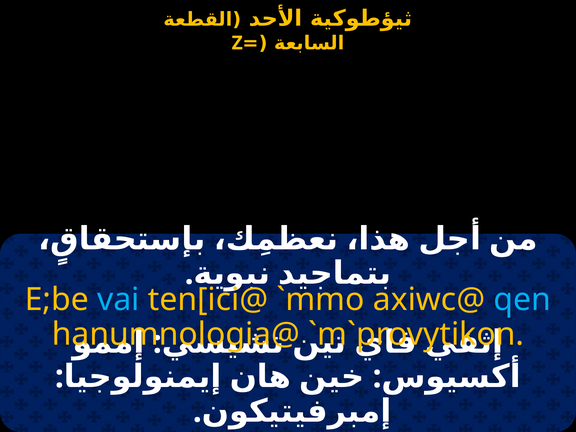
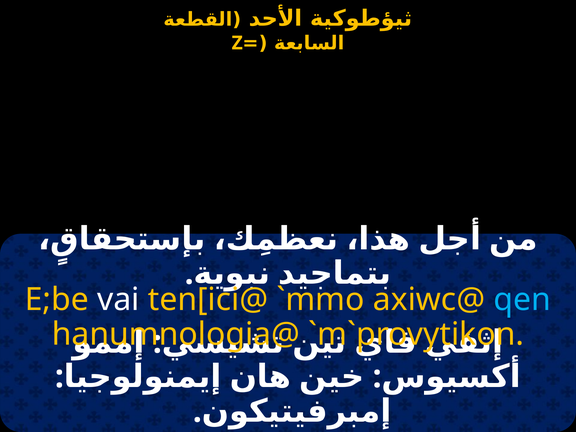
vai colour: light blue -> white
